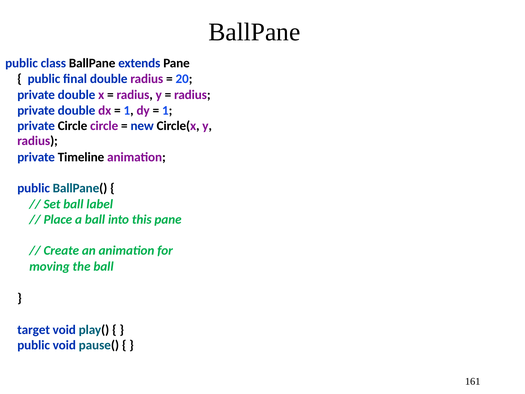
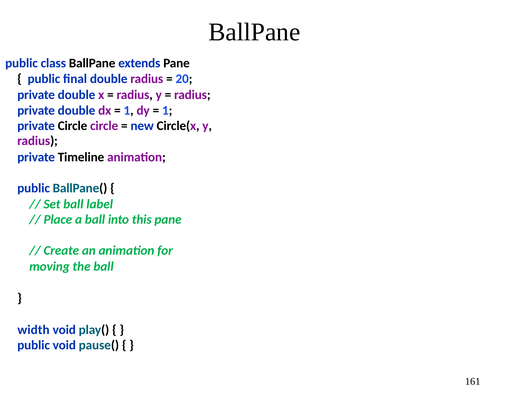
target: target -> width
